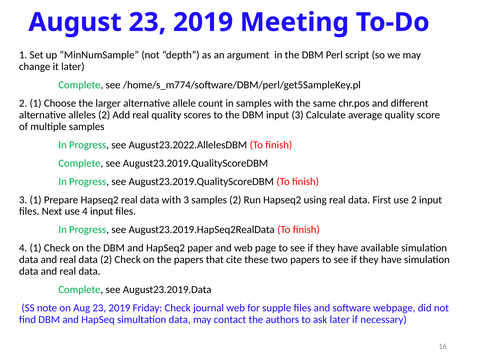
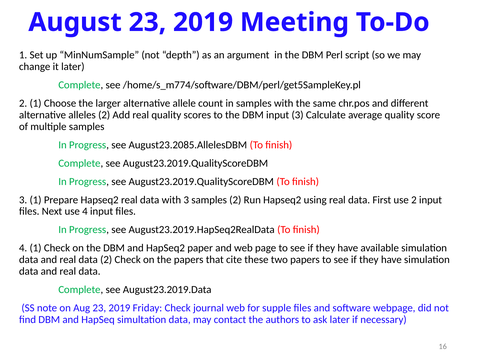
August23.2022.AllelesDBM: August23.2022.AllelesDBM -> August23.2085.AllelesDBM
